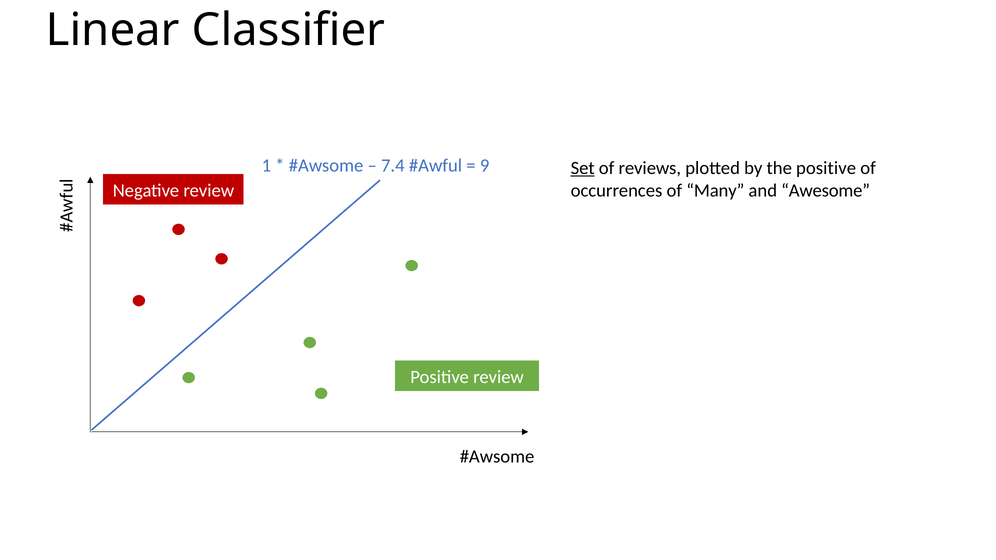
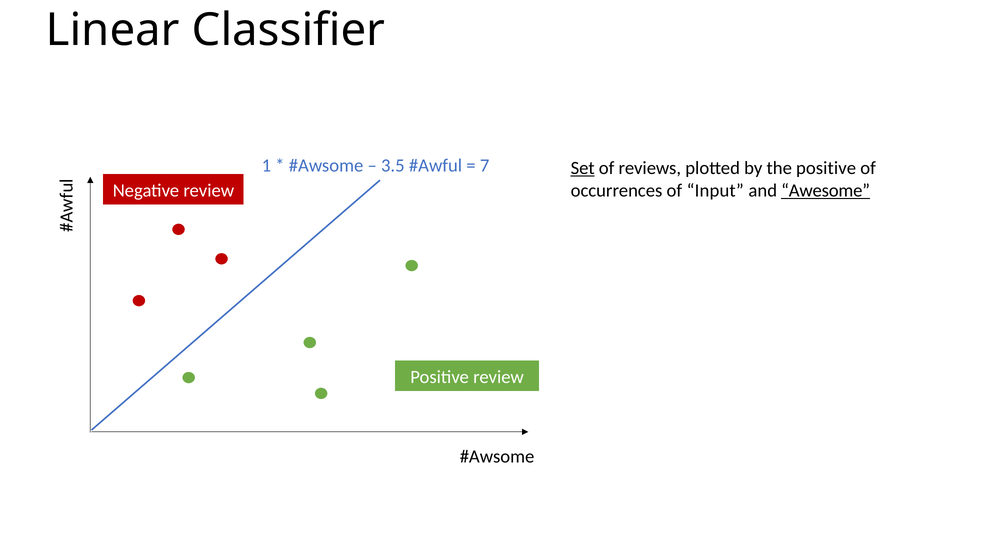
7.4: 7.4 -> 3.5
9: 9 -> 7
Many: Many -> Input
Awesome underline: none -> present
